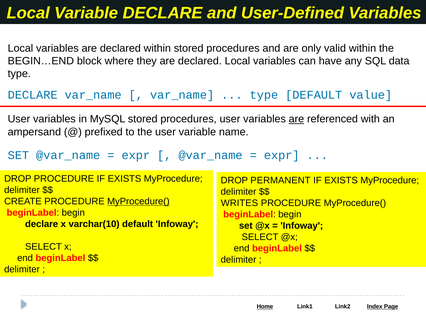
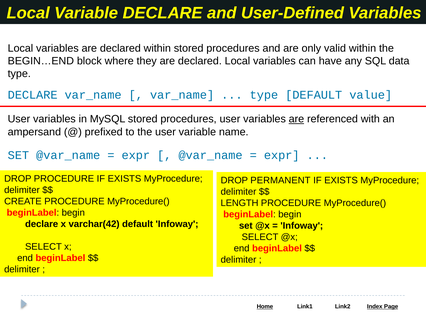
MyProcedure( at (138, 202) underline: present -> none
WRITES: WRITES -> LENGTH
varchar(10: varchar(10 -> varchar(42
